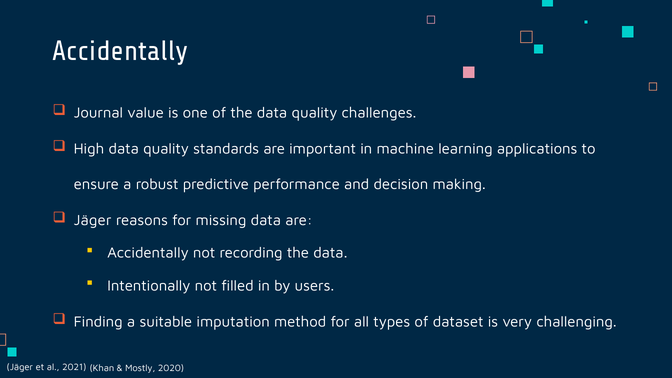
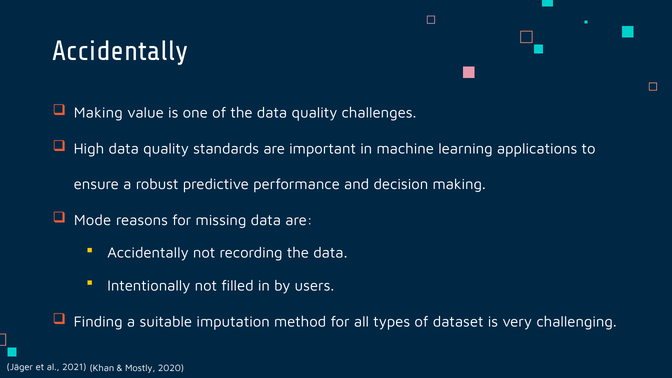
Journal at (98, 113): Journal -> Making
Jäger at (93, 220): Jäger -> Mode
